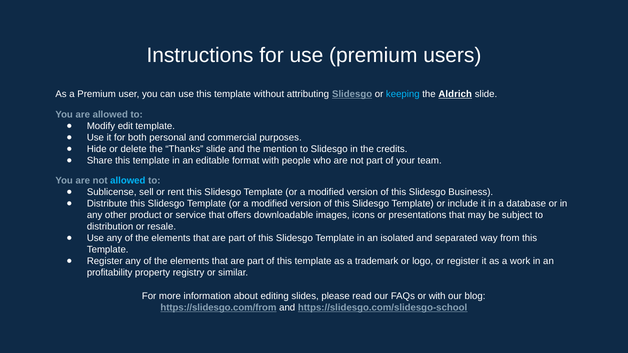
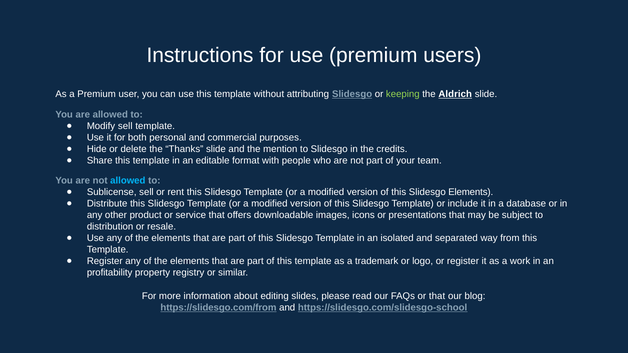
keeping colour: light blue -> light green
Modify edit: edit -> sell
Slidesgo Business: Business -> Elements
or with: with -> that
